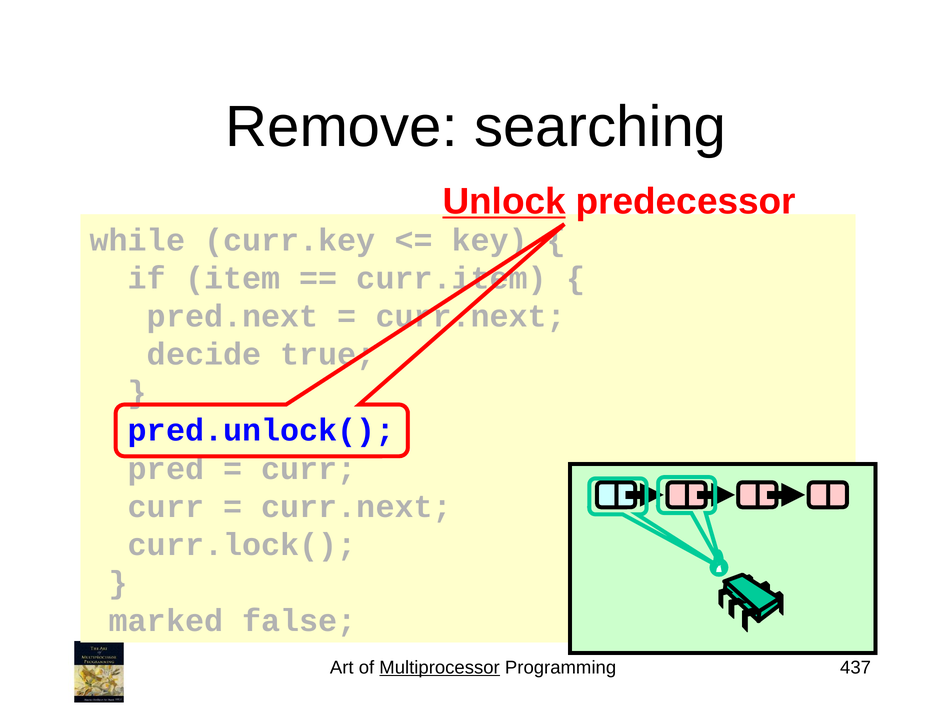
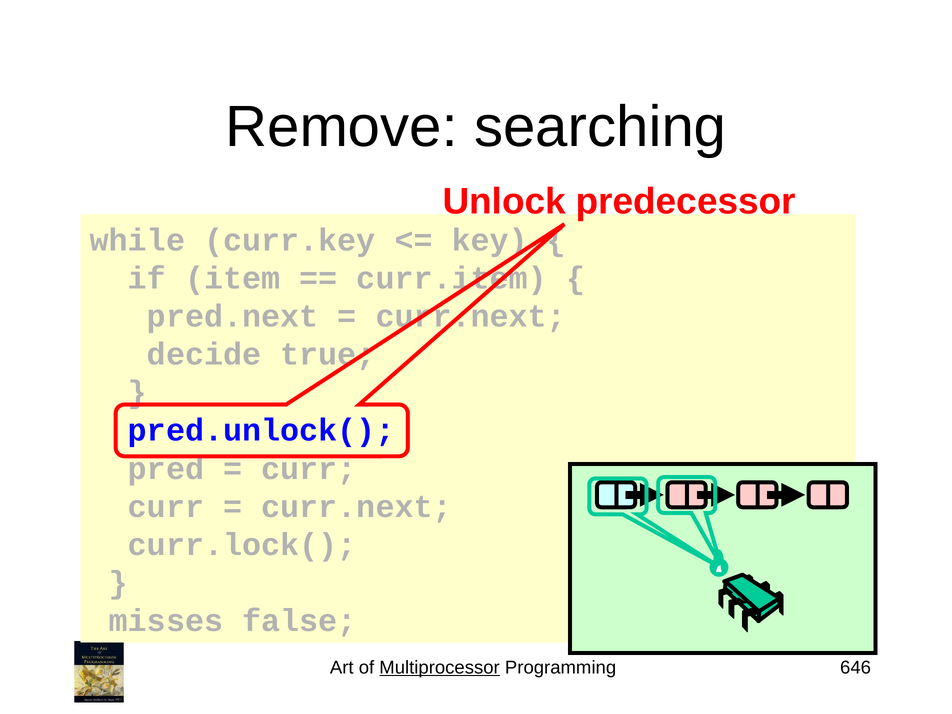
Unlock underline: present -> none
marked: marked -> misses
437: 437 -> 646
